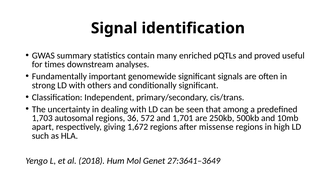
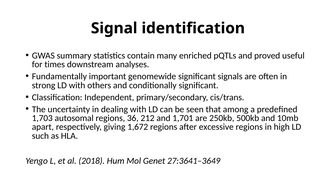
572: 572 -> 212
missense: missense -> excessive
